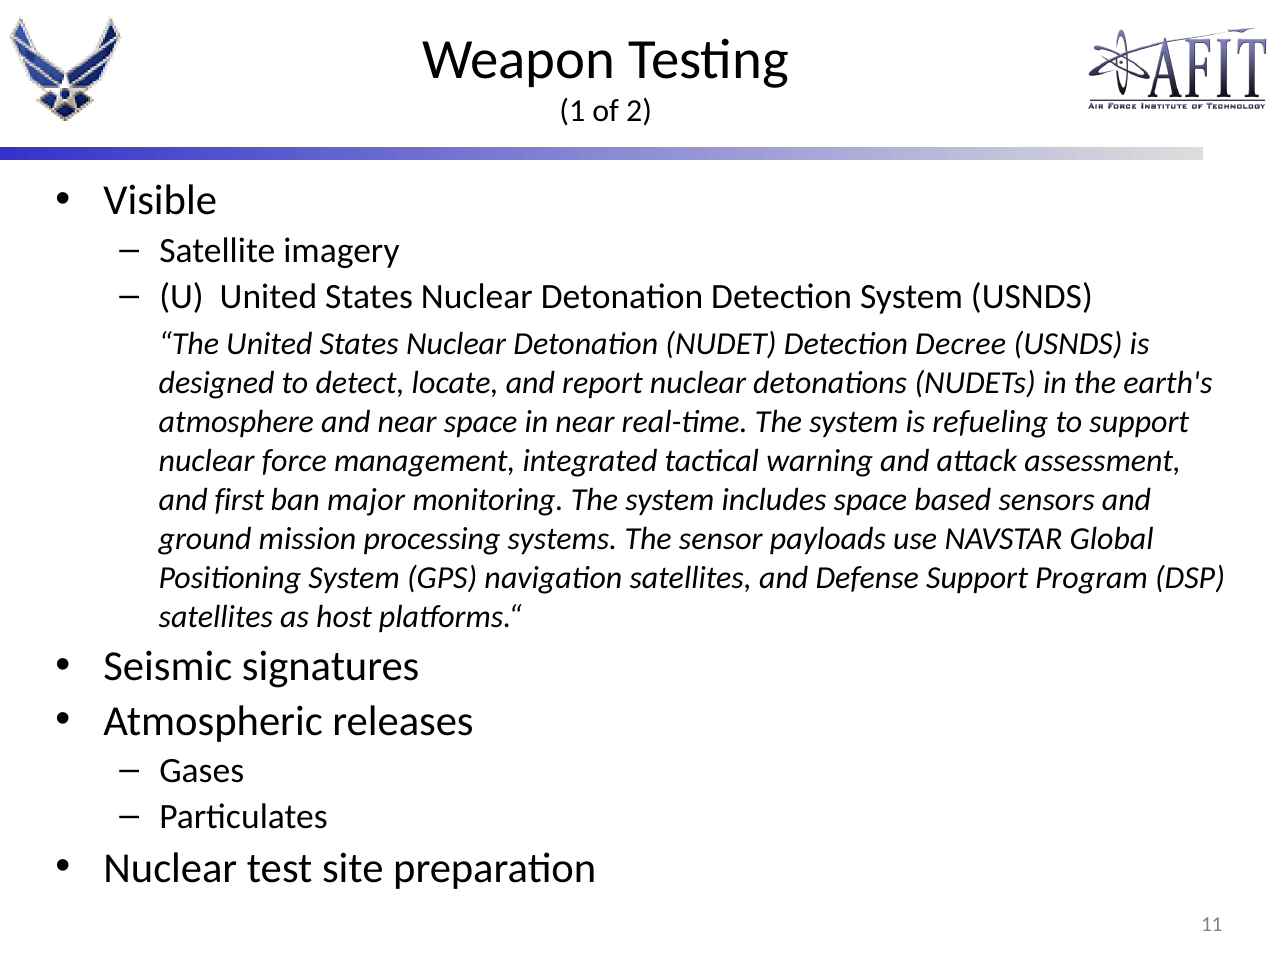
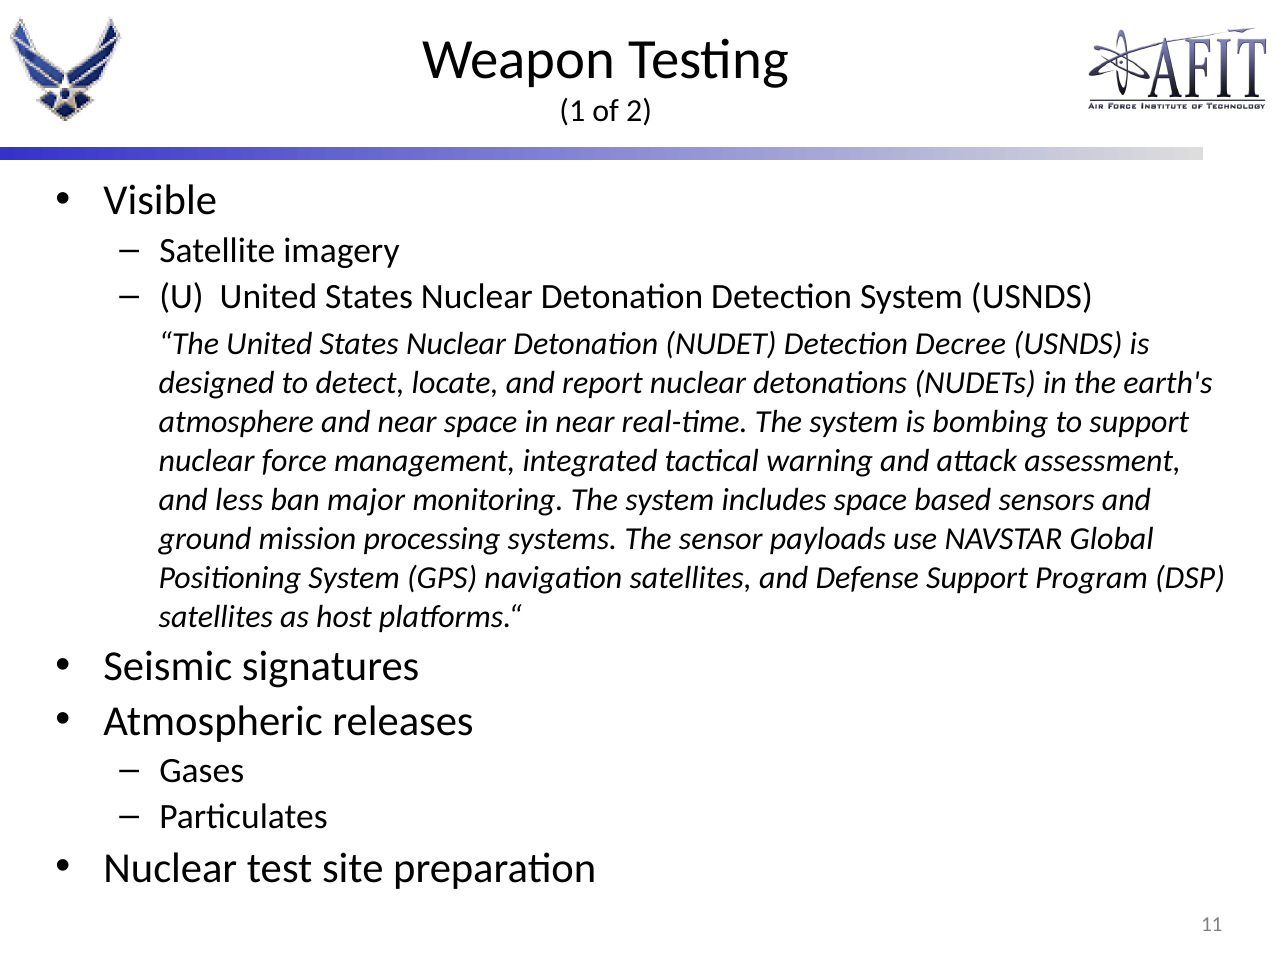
refueling: refueling -> bombing
first: first -> less
